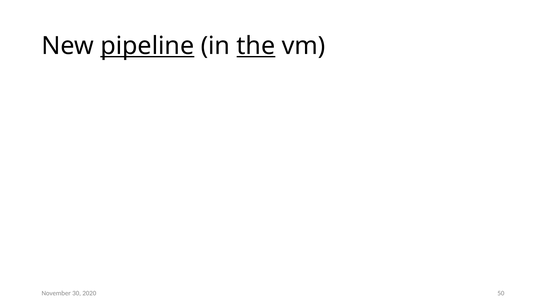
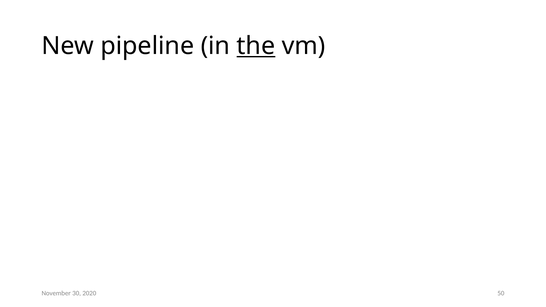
pipeline underline: present -> none
